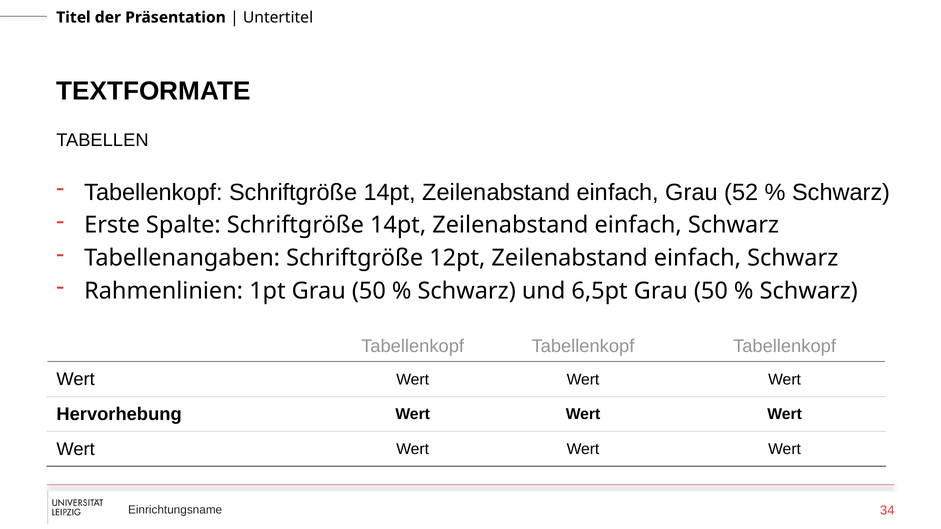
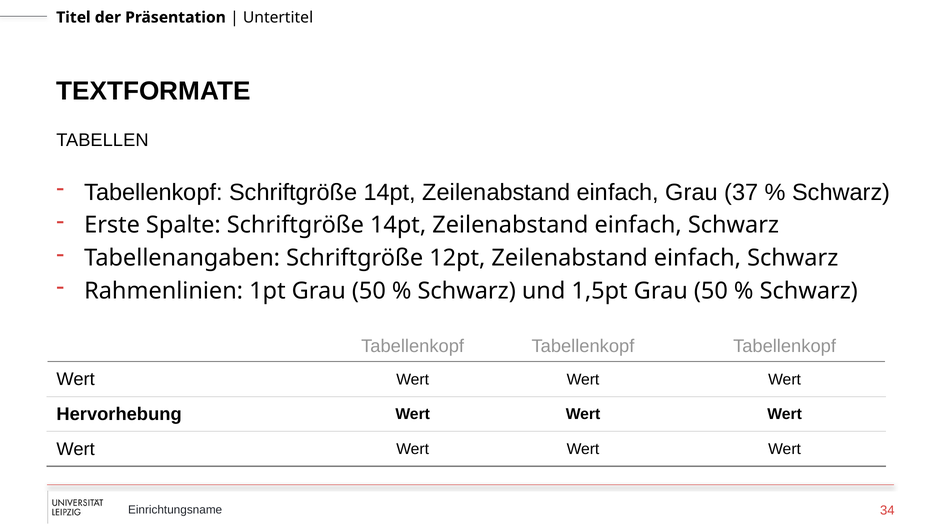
52: 52 -> 37
6,5pt: 6,5pt -> 1,5pt
